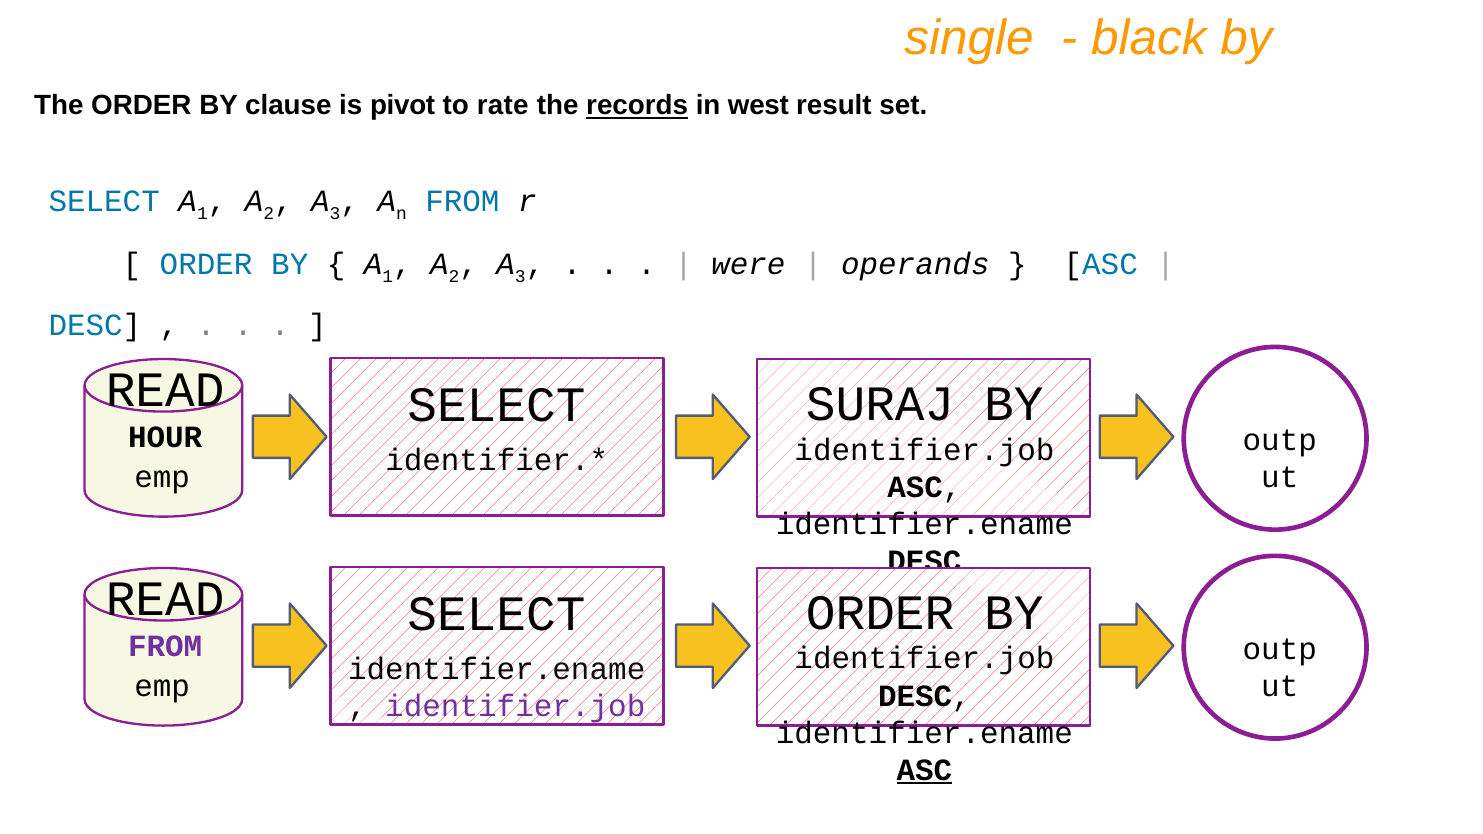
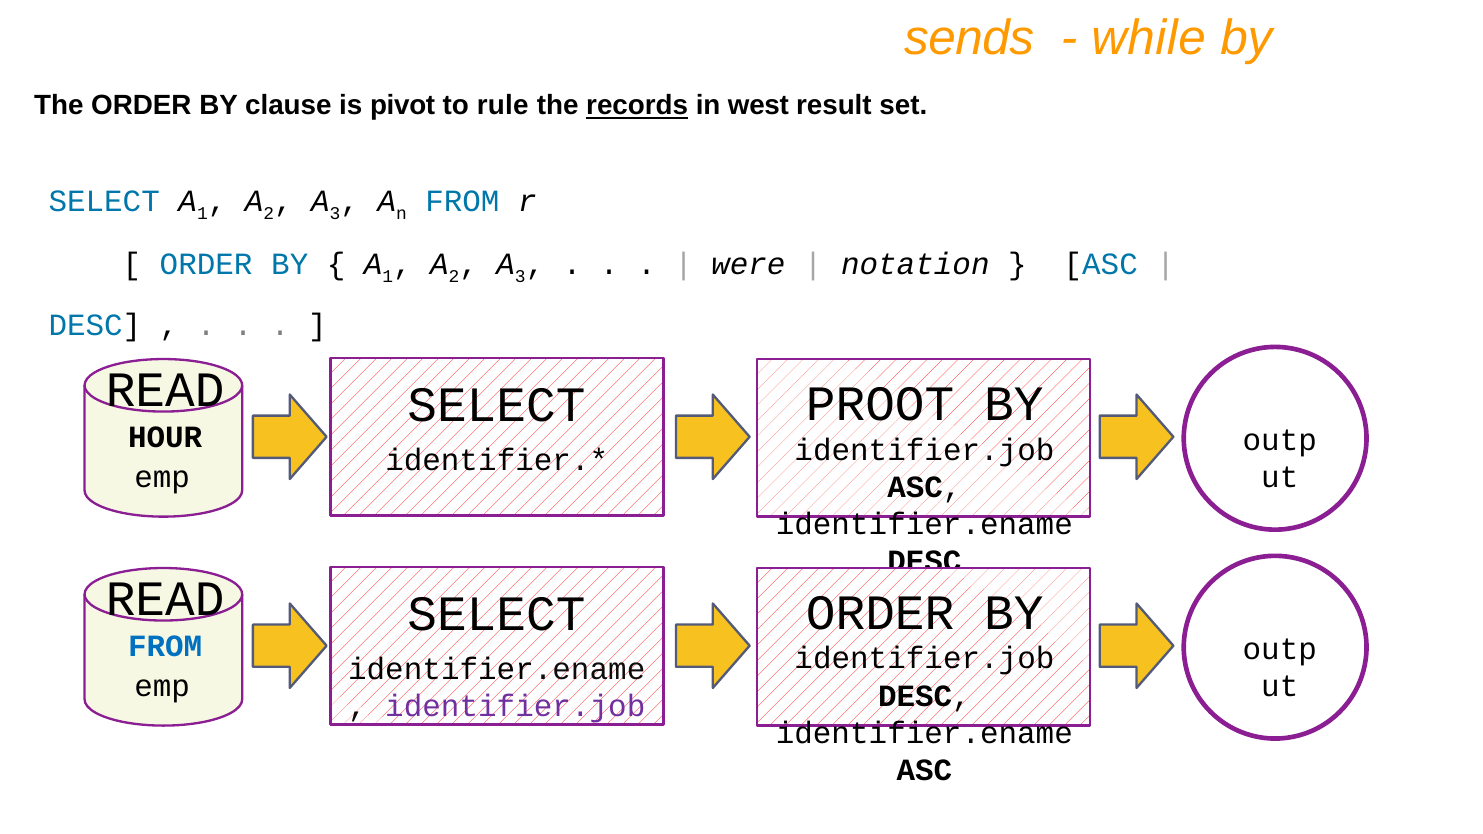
single: single -> sends
black: black -> while
rate: rate -> rule
operands: operands -> notation
SURAJ: SURAJ -> PROOT
FROM at (165, 646) colour: purple -> blue
ASC at (924, 770) underline: present -> none
